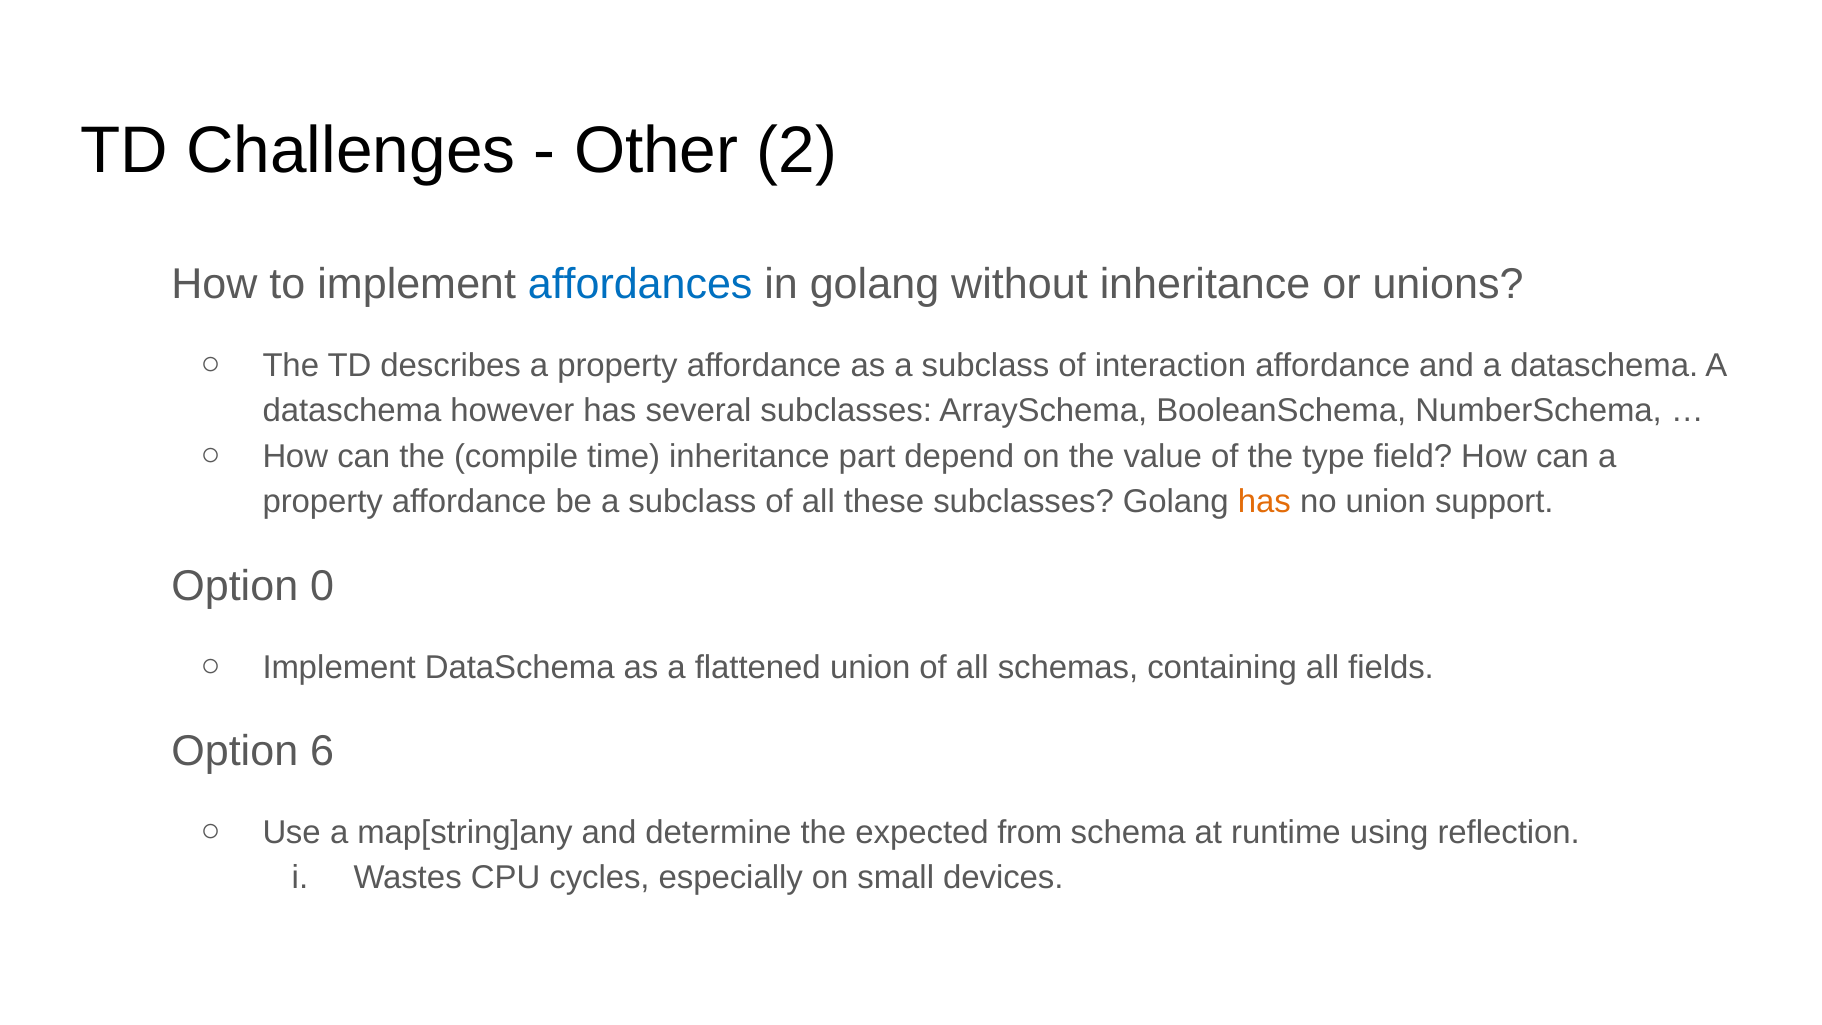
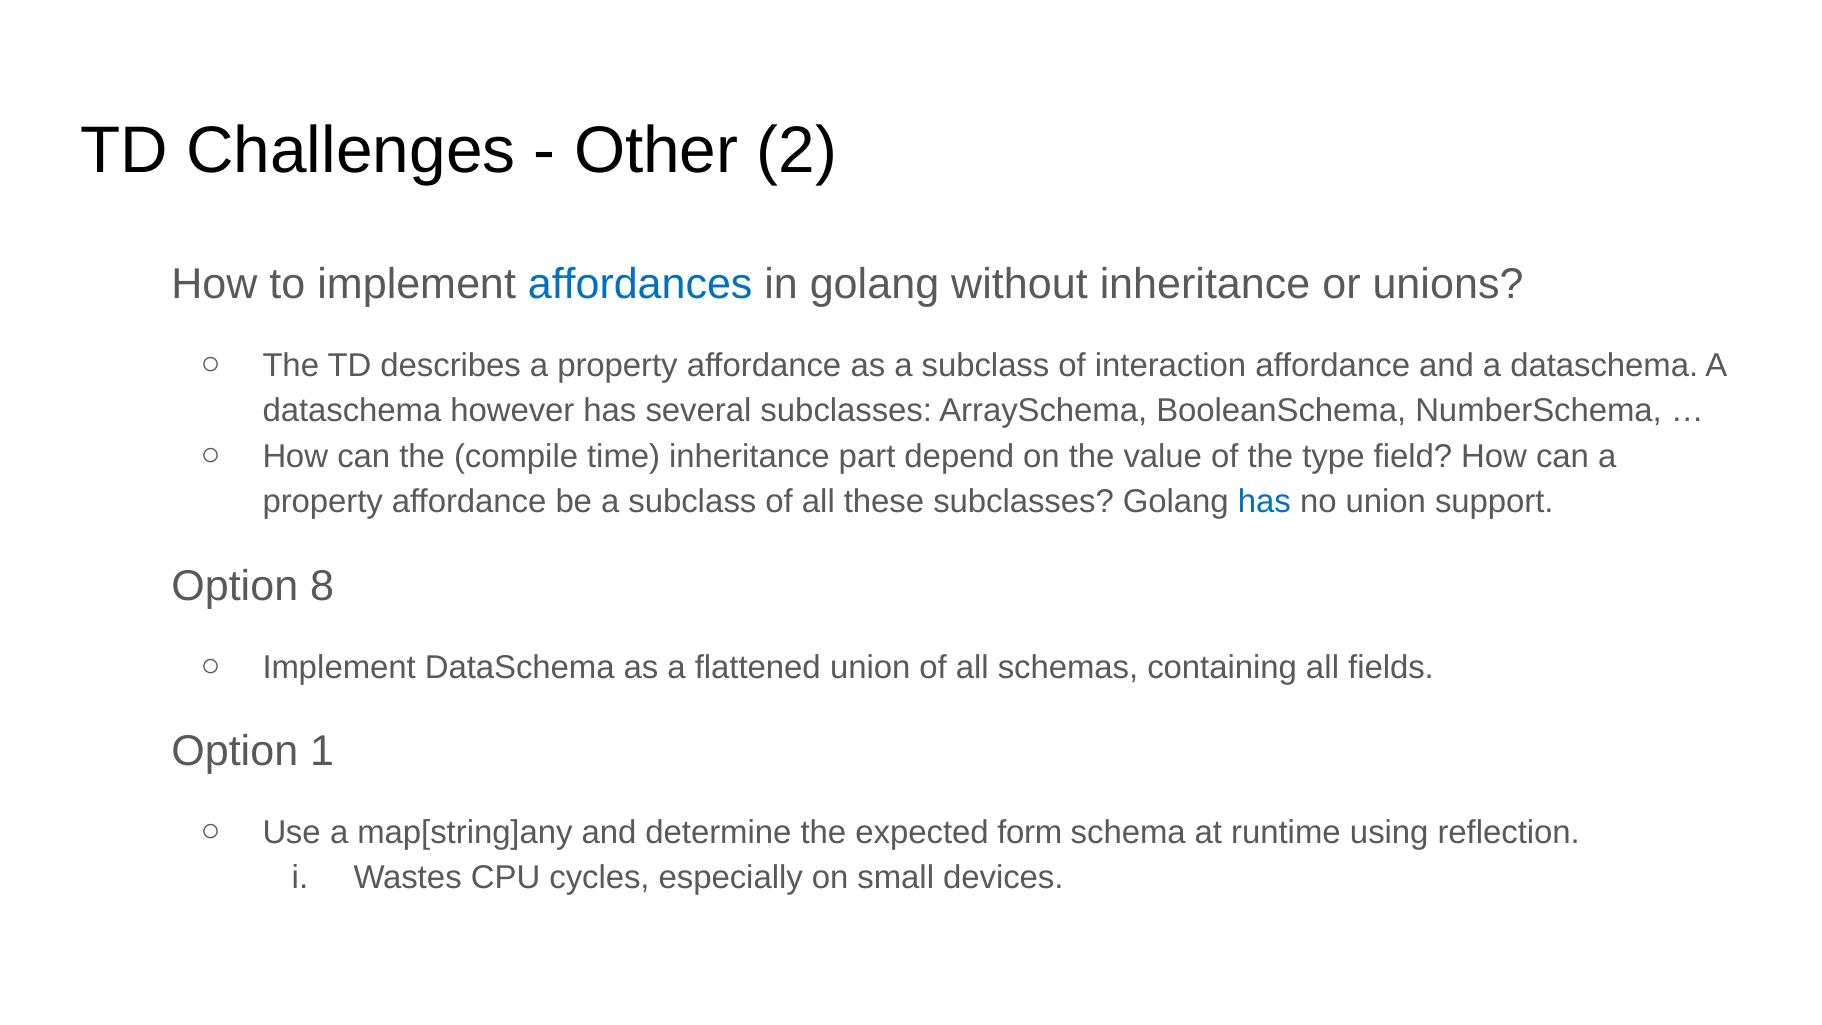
has at (1264, 502) colour: orange -> blue
0: 0 -> 8
6: 6 -> 1
from: from -> form
